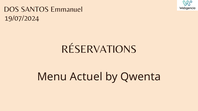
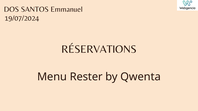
Actuel: Actuel -> Rester
